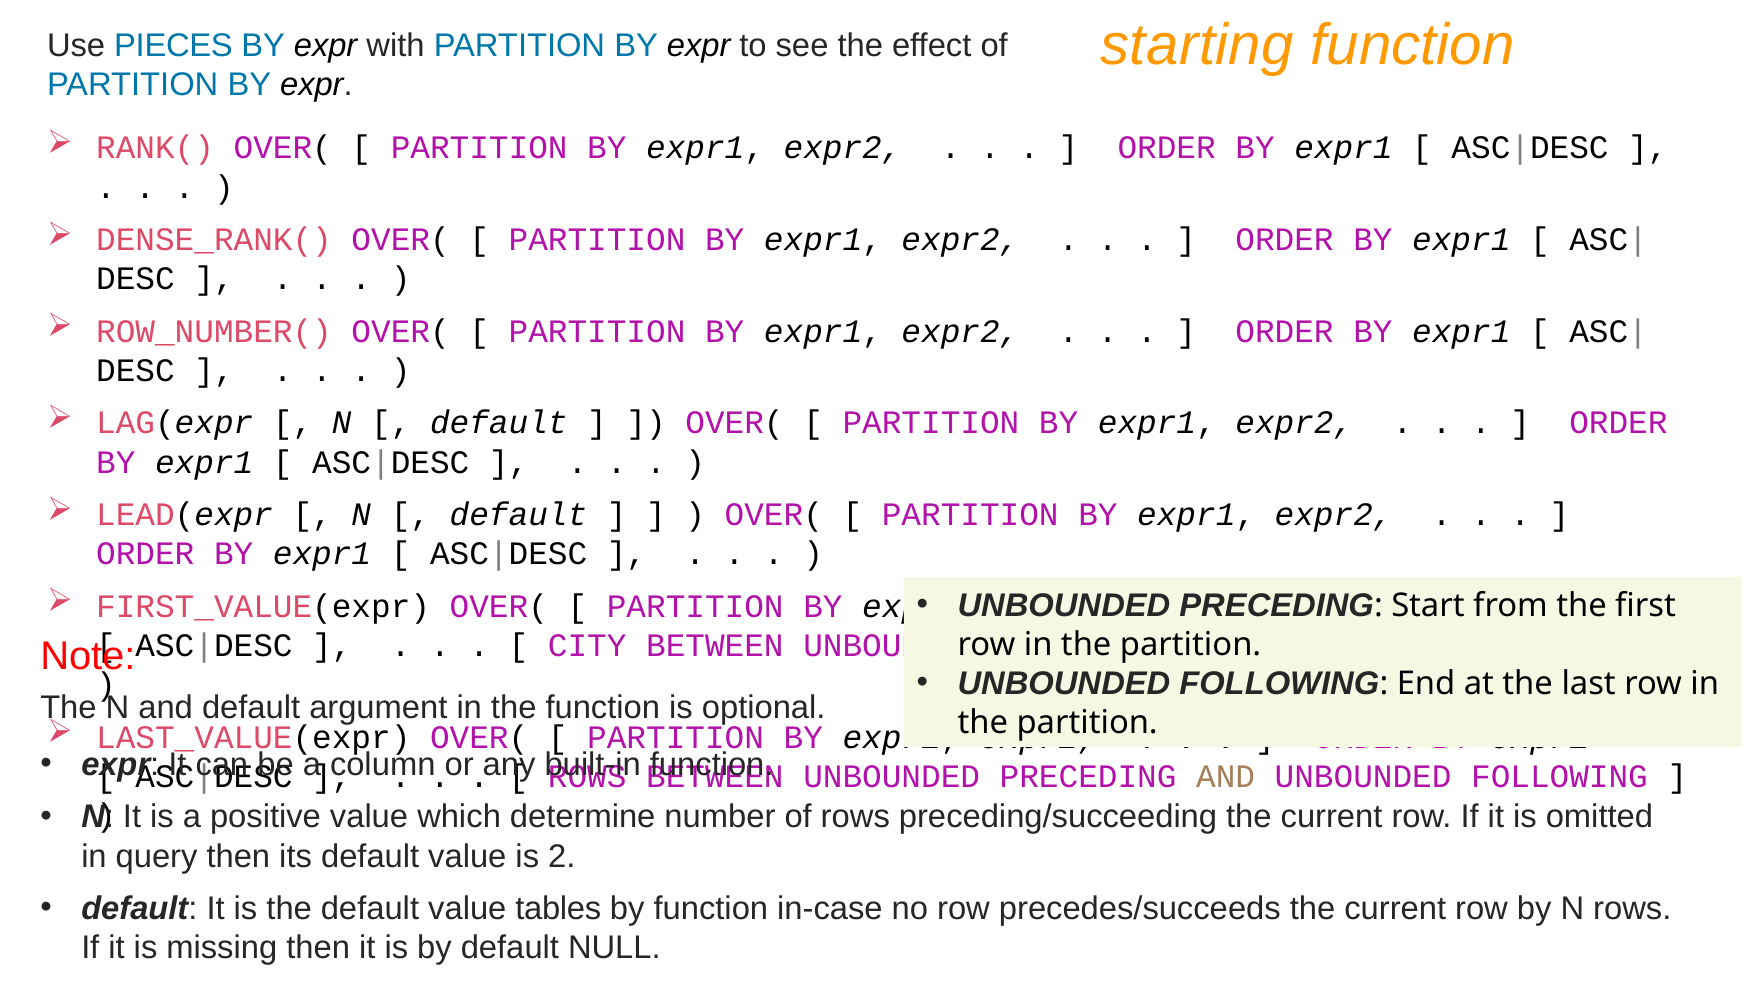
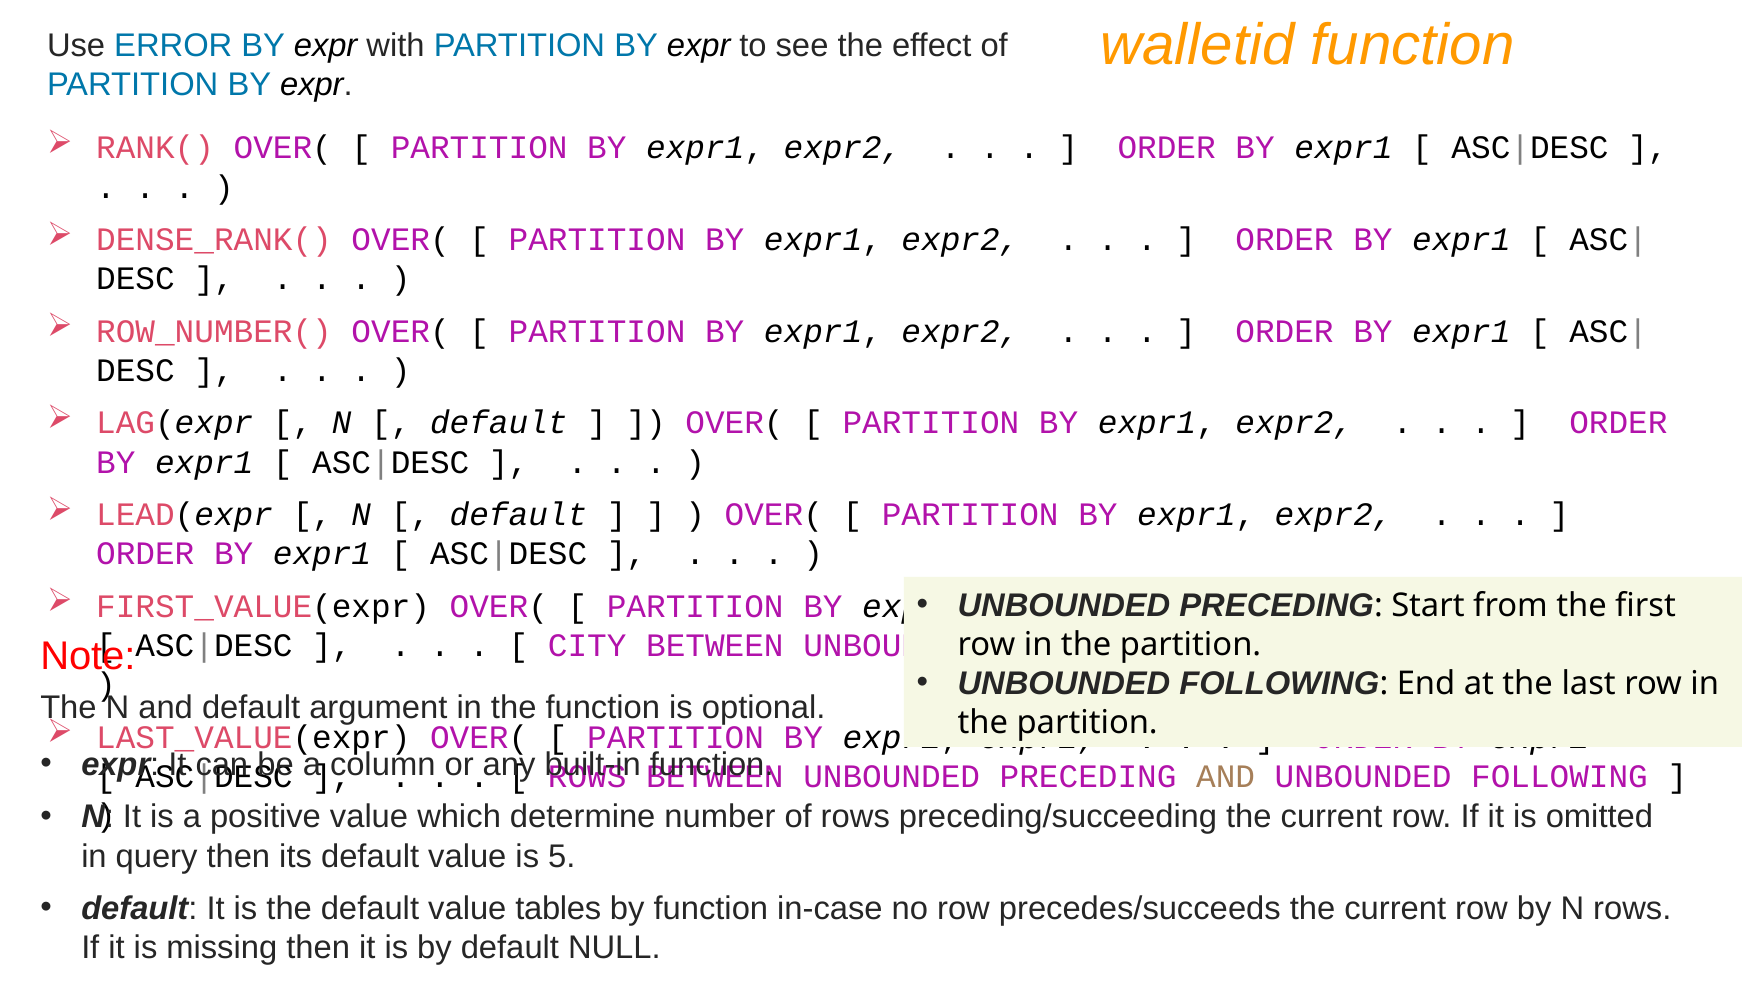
starting: starting -> walletid
PIECES: PIECES -> ERROR
2: 2 -> 5
